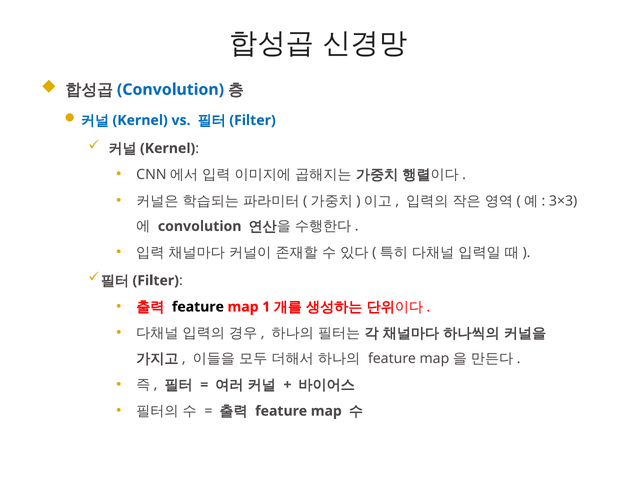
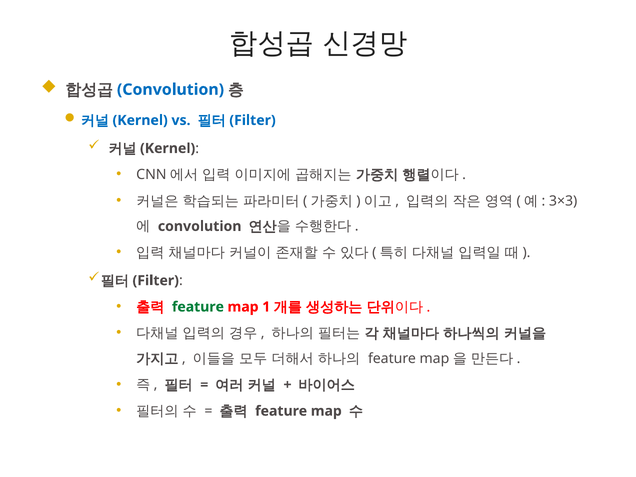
feature at (198, 307) colour: black -> green
